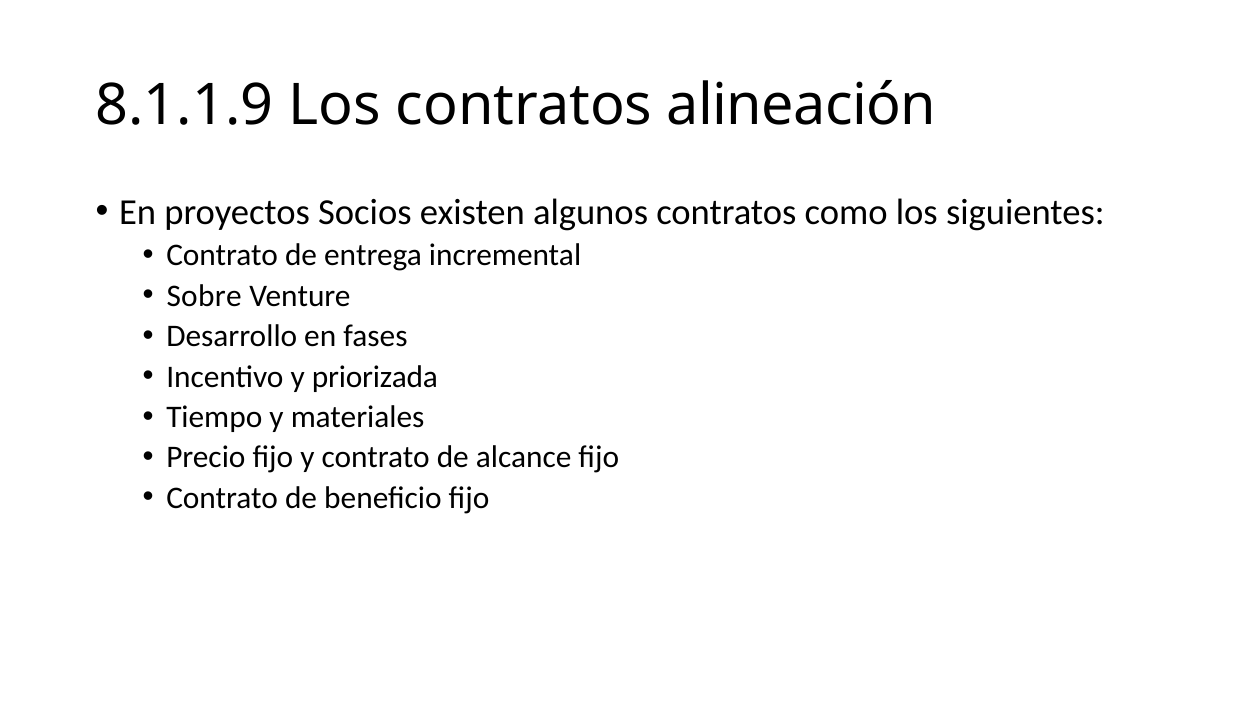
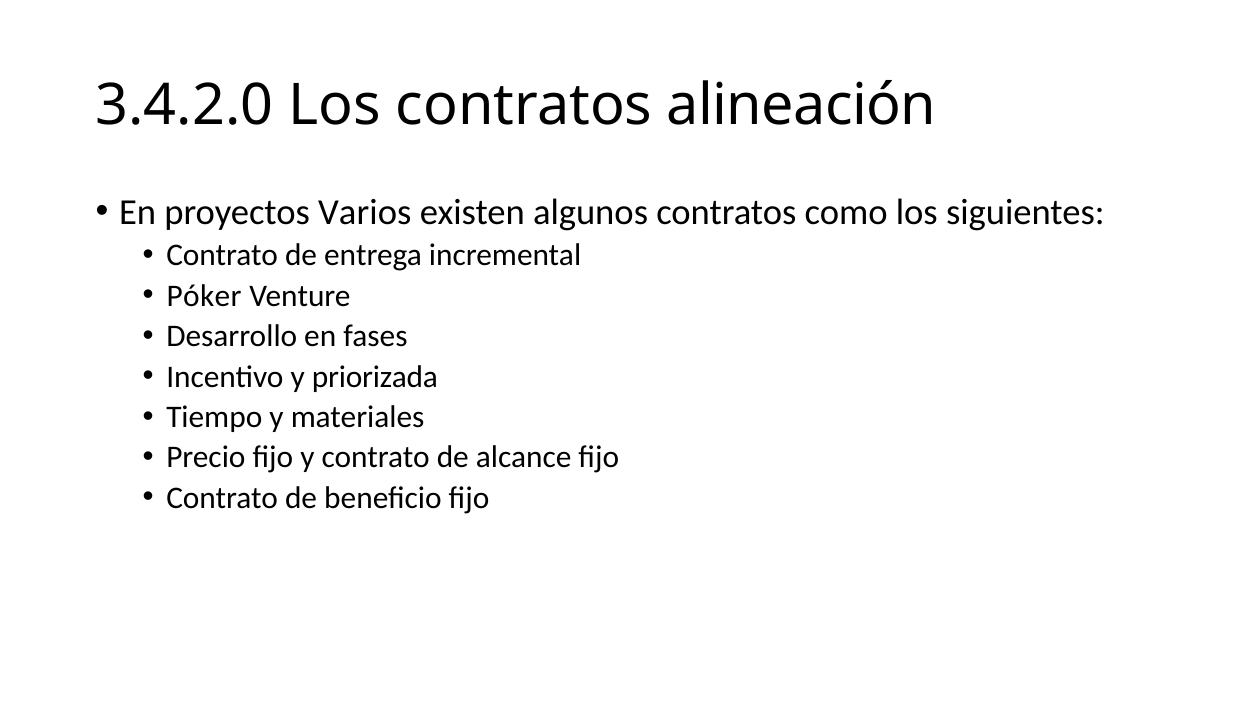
8.1.1.9: 8.1.1.9 -> 3.4.2.0
Socios: Socios -> Varios
Sobre: Sobre -> Póker
